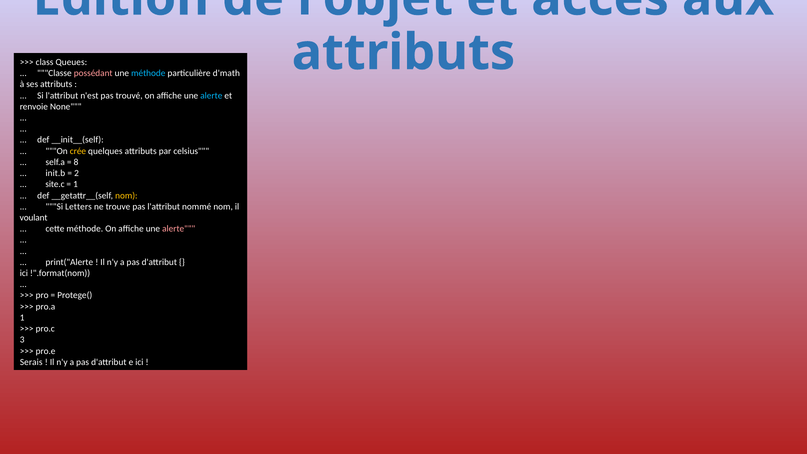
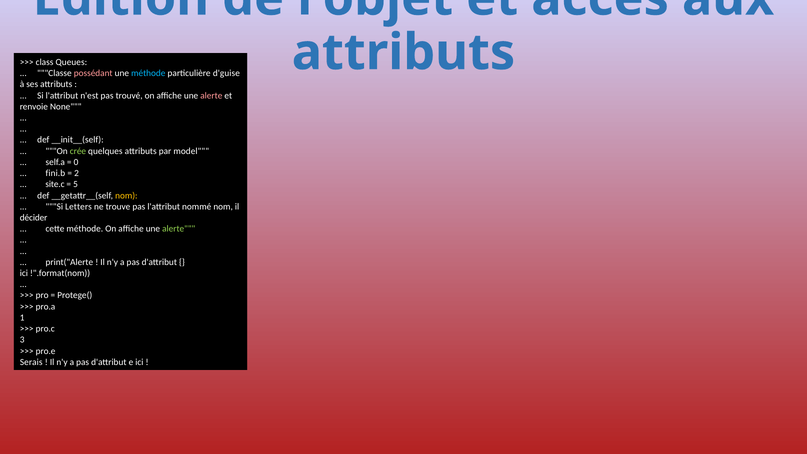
d'math: d'math -> d'guise
alerte at (211, 96) colour: light blue -> pink
crée colour: yellow -> light green
celsius: celsius -> model
8: 8 -> 0
init.b: init.b -> fini.b
1 at (76, 184): 1 -> 5
voulant: voulant -> décider
alerte at (179, 229) colour: pink -> light green
